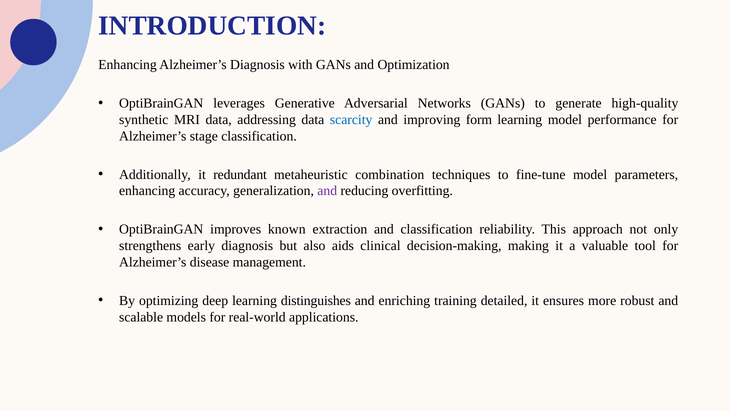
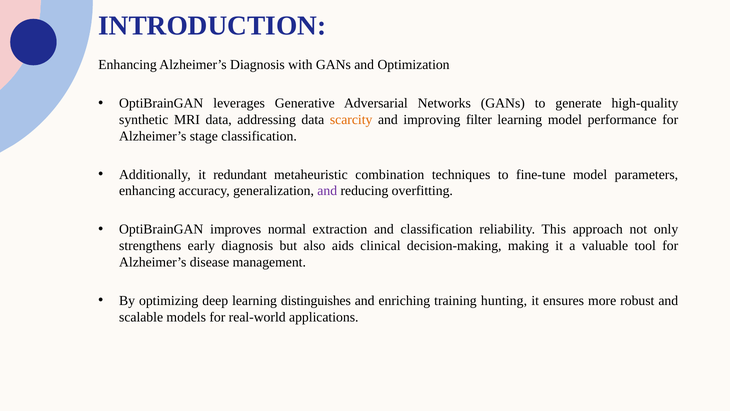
scarcity colour: blue -> orange
form: form -> filter
known: known -> normal
detailed: detailed -> hunting
